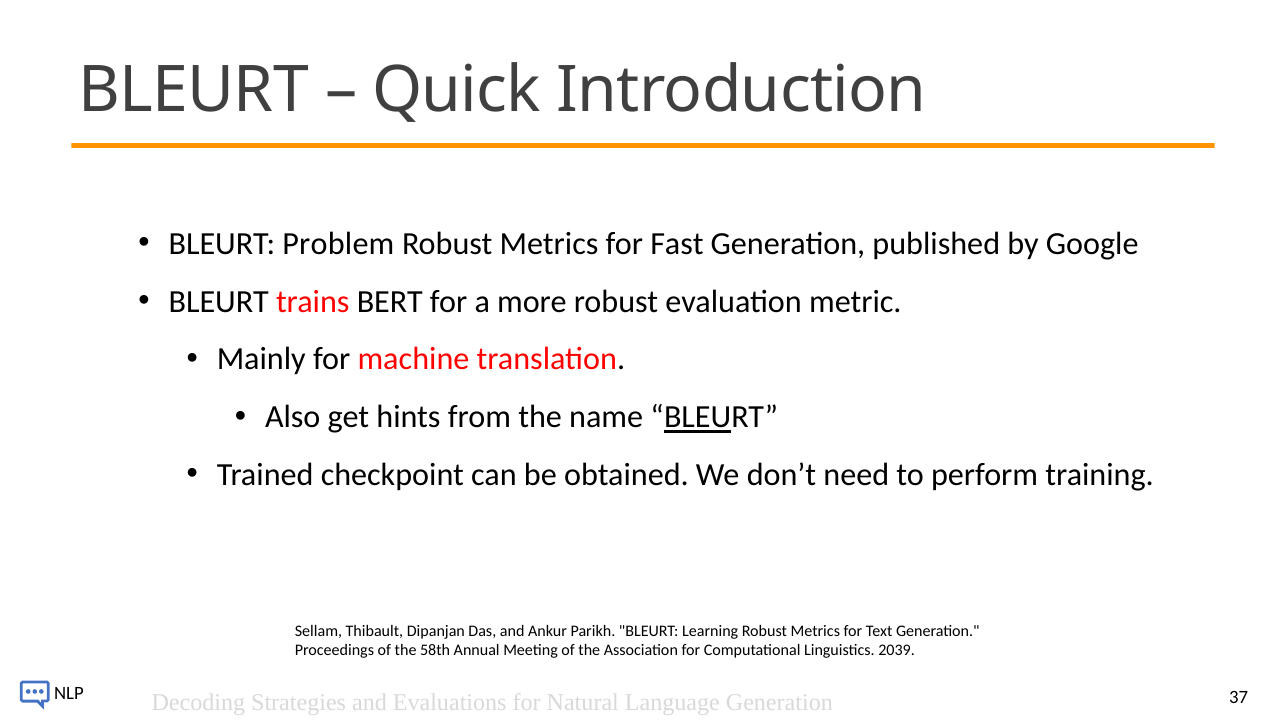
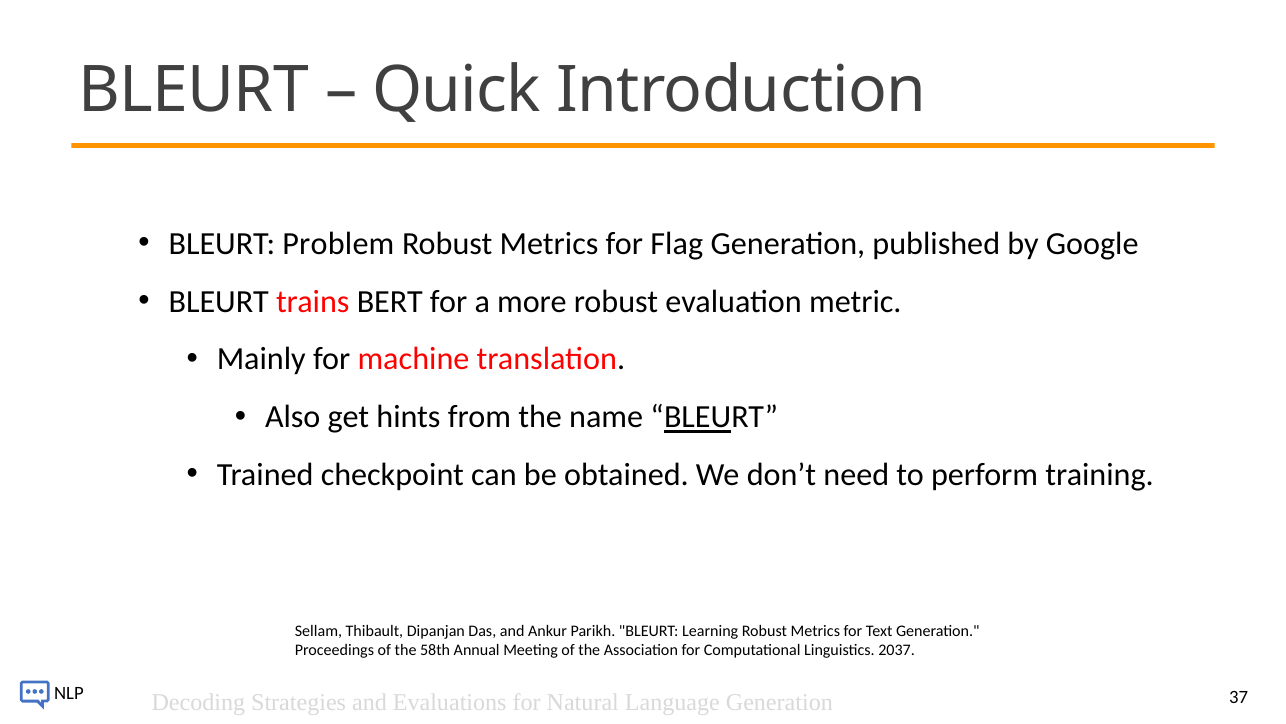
Fast: Fast -> Flag
2039: 2039 -> 2037
